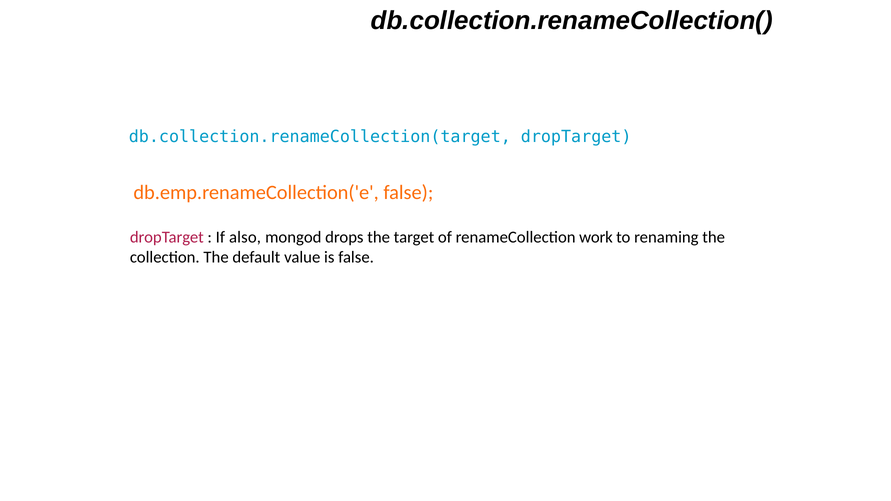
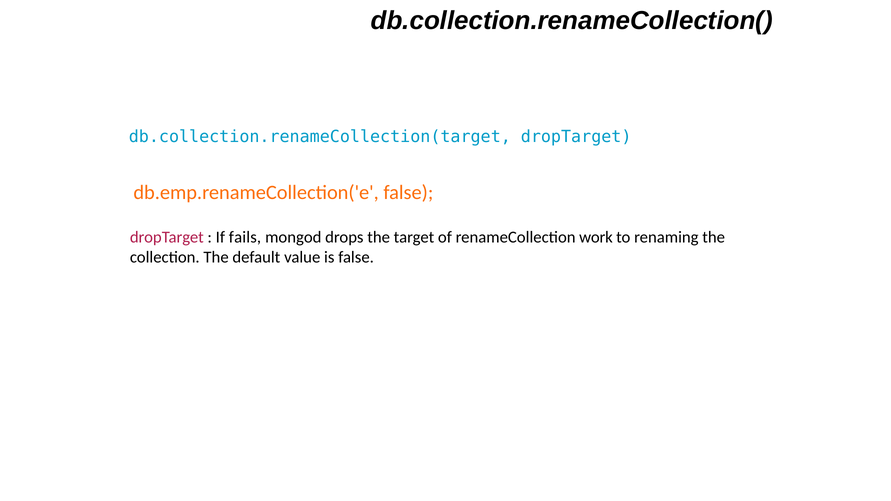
also: also -> fails
